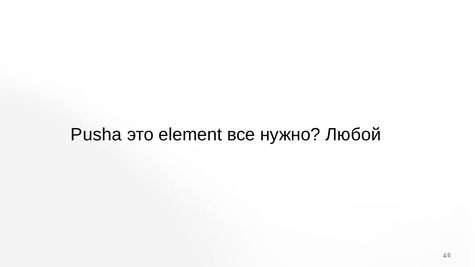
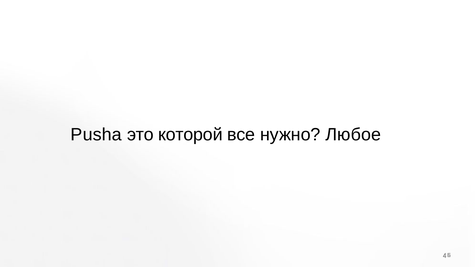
element: element -> которой
Любой: Любой -> Любое
